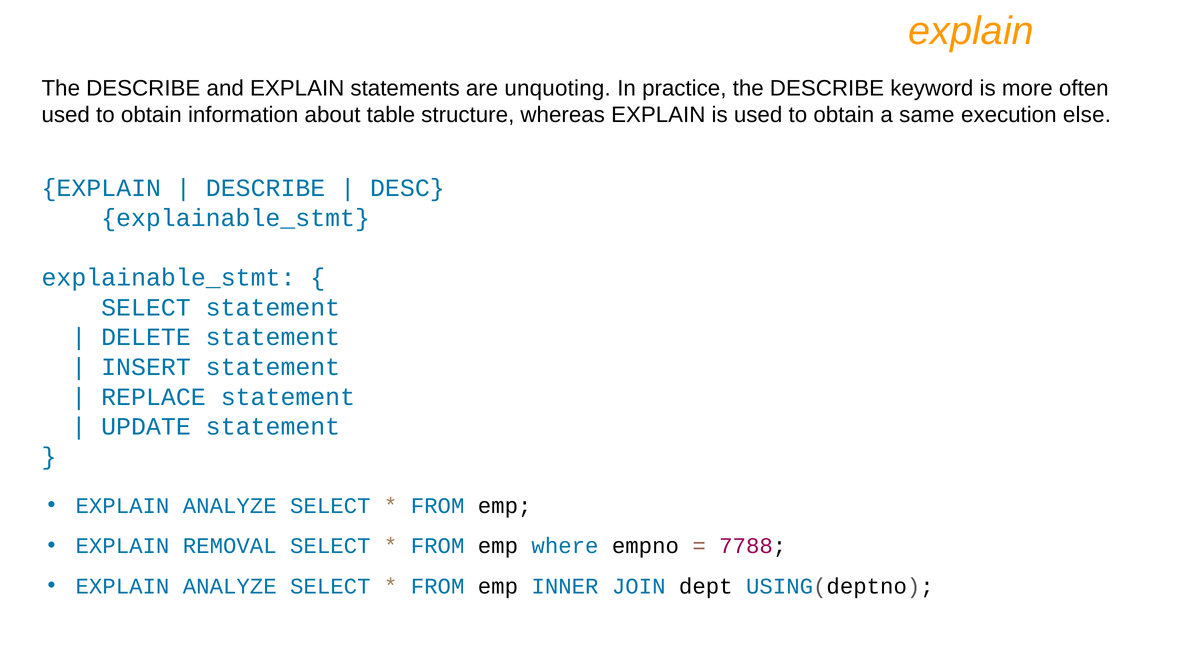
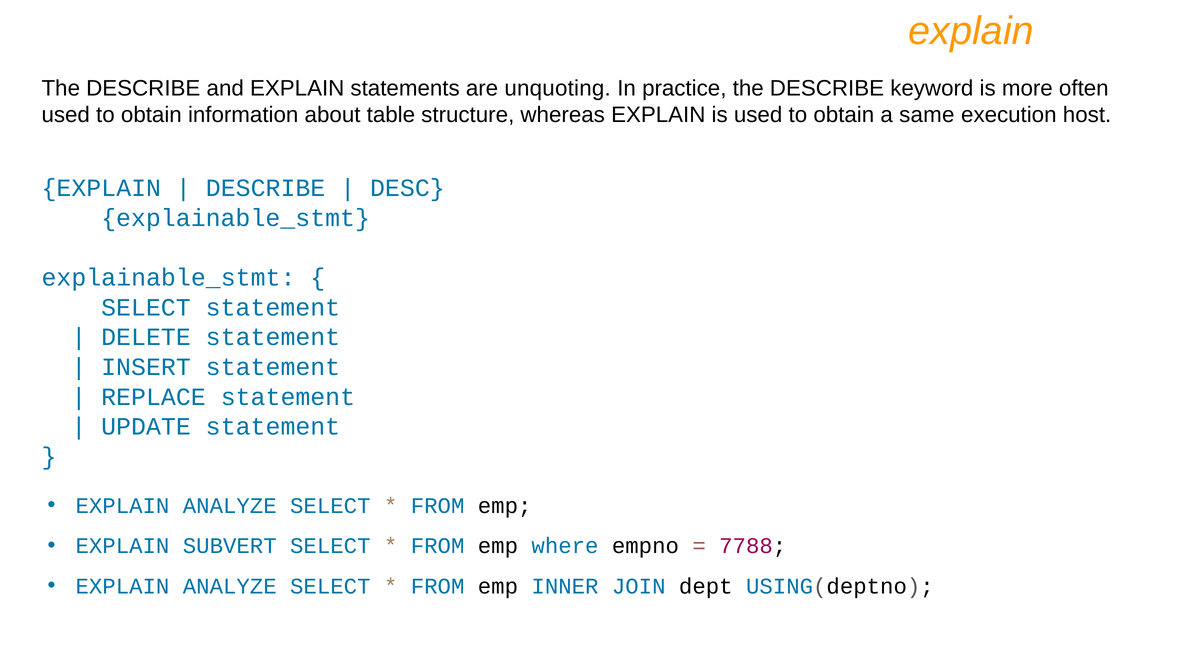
else: else -> host
REMOVAL: REMOVAL -> SUBVERT
